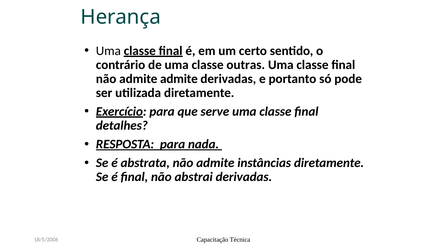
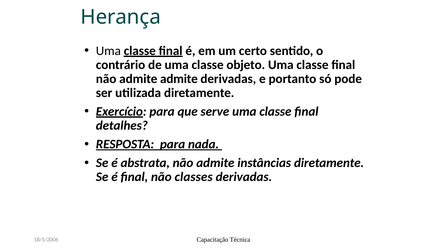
outras: outras -> objeto
abstrai: abstrai -> classes
